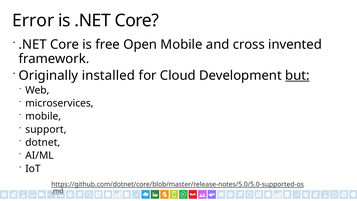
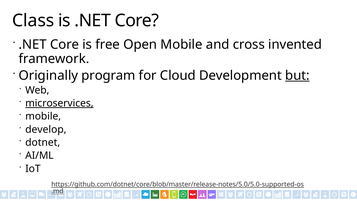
Error: Error -> Class
installed: installed -> program
microservices underline: none -> present
support: support -> develop
